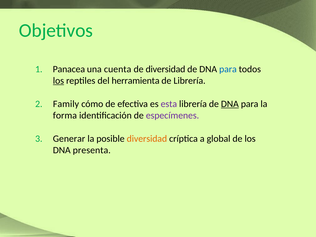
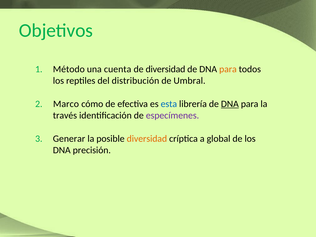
Panacea: Panacea -> Método
para at (228, 69) colour: blue -> orange
los at (58, 81) underline: present -> none
herramienta: herramienta -> distribución
de Librería: Librería -> Umbral
Family: Family -> Marco
esta colour: purple -> blue
forma: forma -> través
presenta: presenta -> precisión
